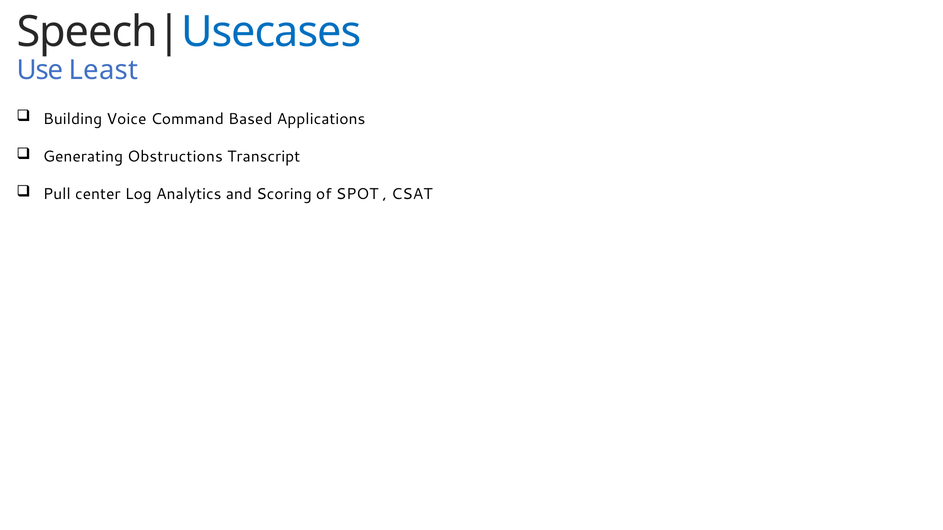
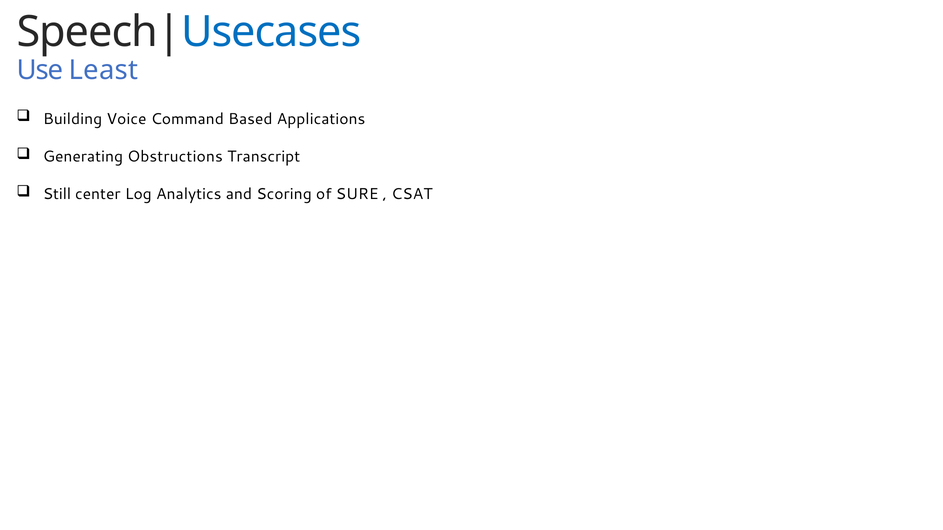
Pull: Pull -> Still
SPOT: SPOT -> SURE
